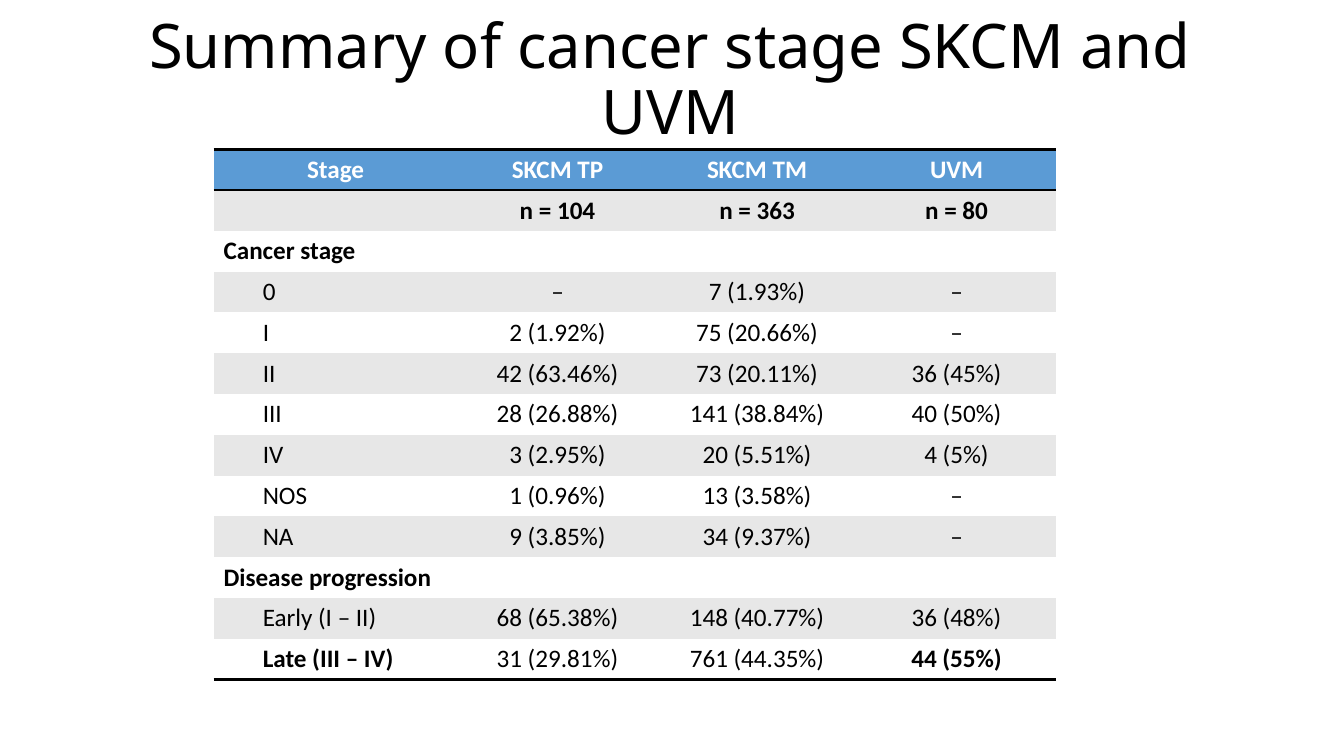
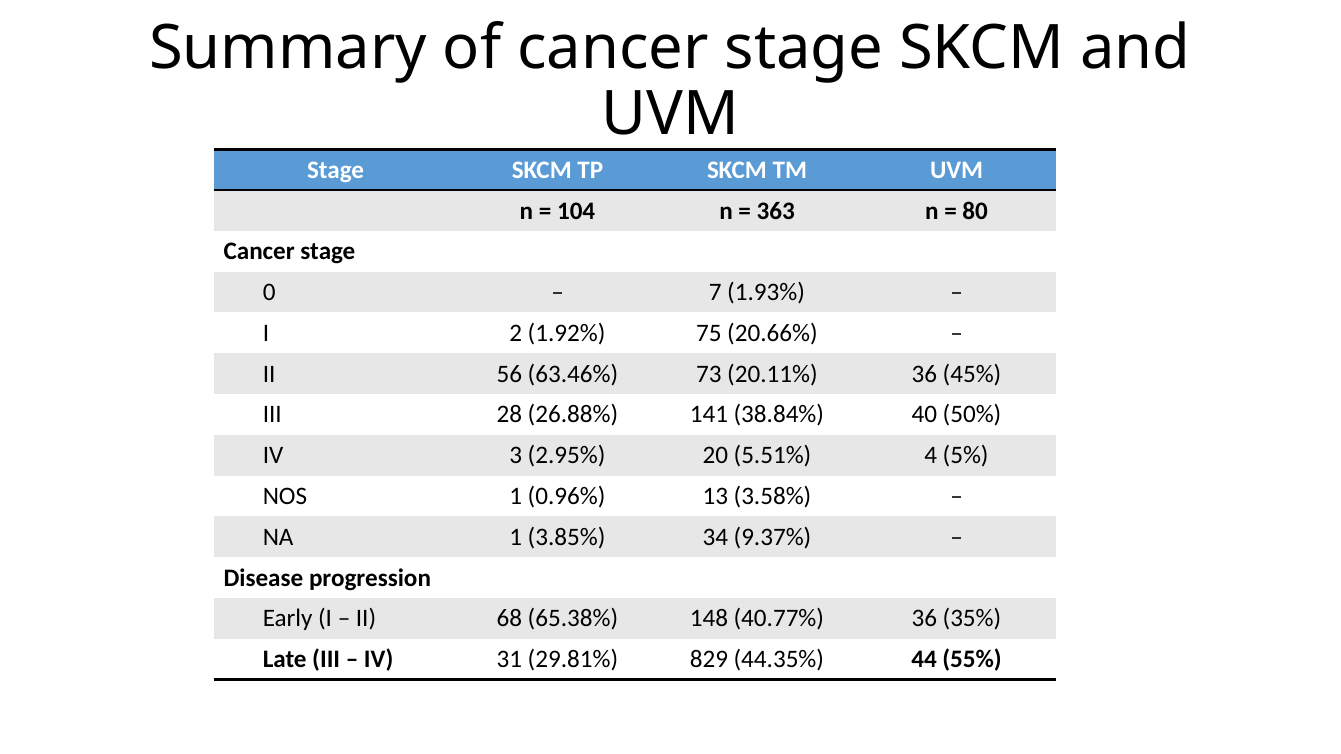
42: 42 -> 56
NA 9: 9 -> 1
48%: 48% -> 35%
761: 761 -> 829
